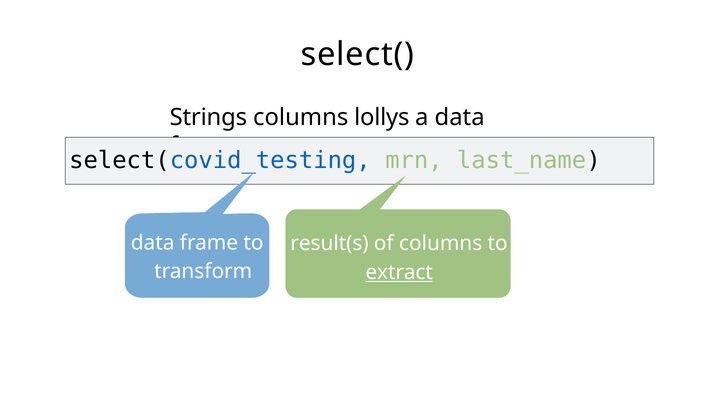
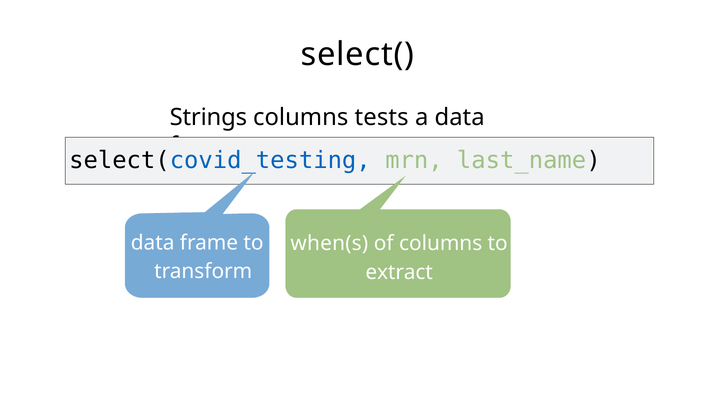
lollys: lollys -> tests
result(s: result(s -> when(s
extract underline: present -> none
